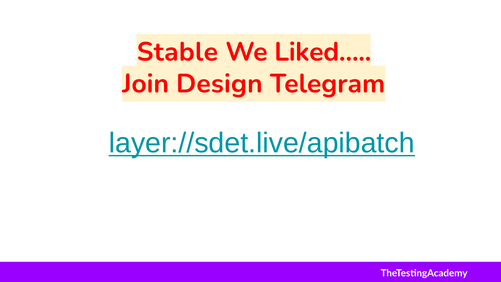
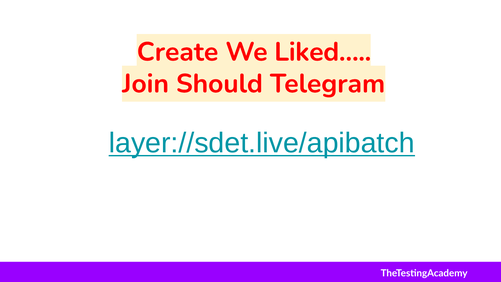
Stable: Stable -> Create
Design: Design -> Should
